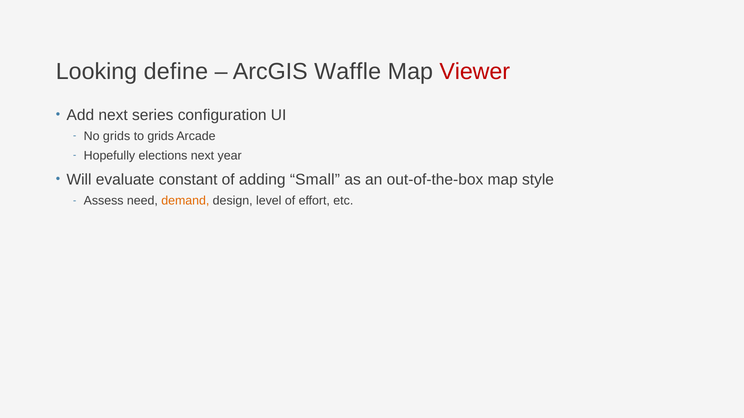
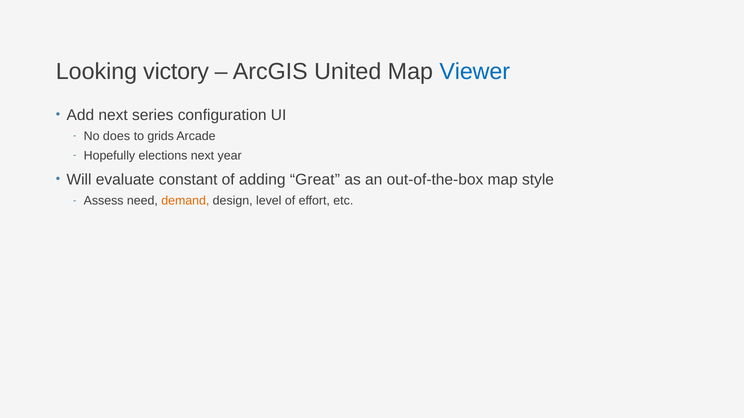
define: define -> victory
Waffle: Waffle -> United
Viewer colour: red -> blue
No grids: grids -> does
Small: Small -> Great
